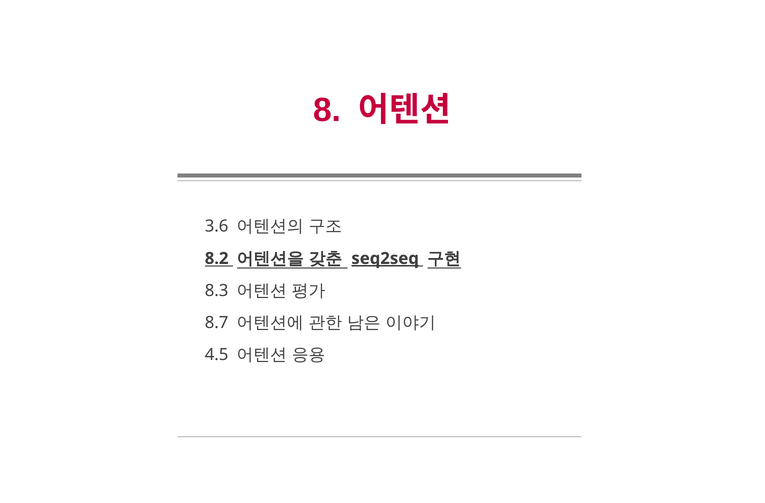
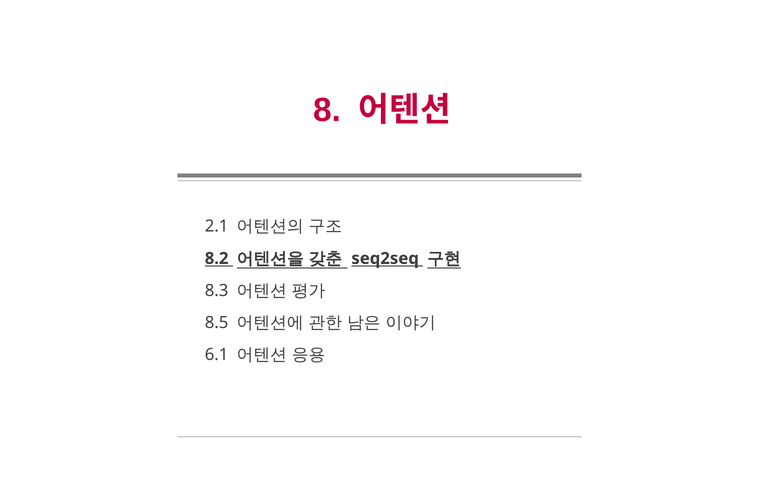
3.6: 3.6 -> 2.1
seq2seq underline: present -> none
8.7: 8.7 -> 8.5
4.5: 4.5 -> 6.1
